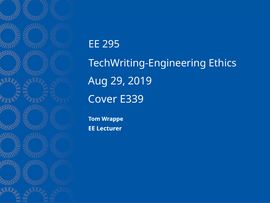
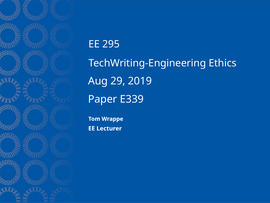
Cover: Cover -> Paper
